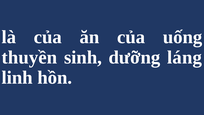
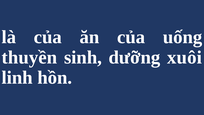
láng: láng -> xuôi
